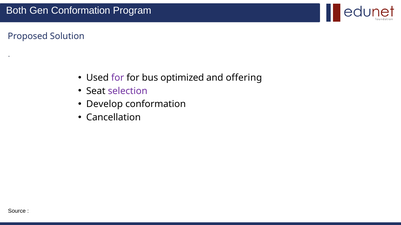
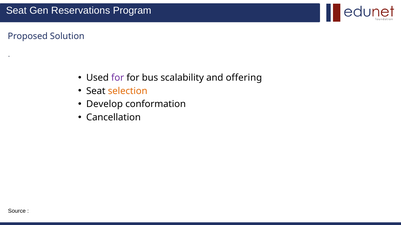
Both at (16, 11): Both -> Seat
Gen Conformation: Conformation -> Reservations
optimized: optimized -> scalability
selection colour: purple -> orange
